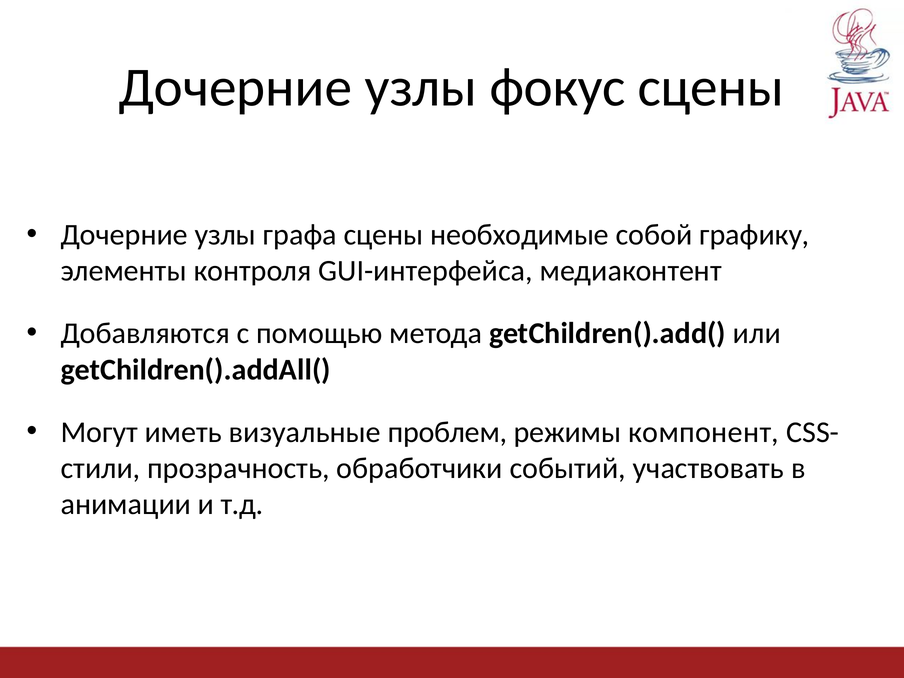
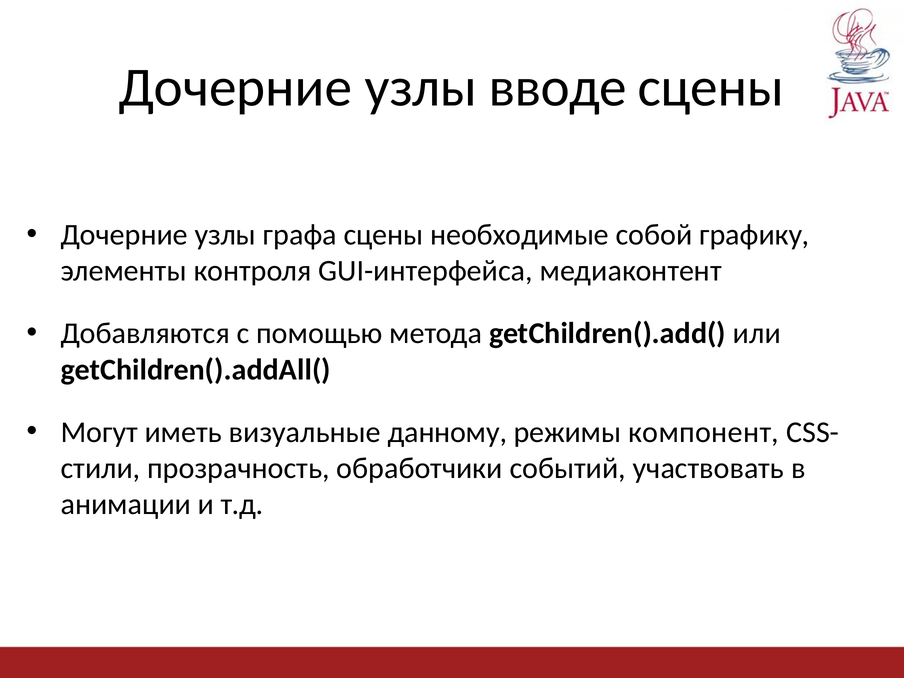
фокус: фокус -> вводе
проблем: проблем -> данному
